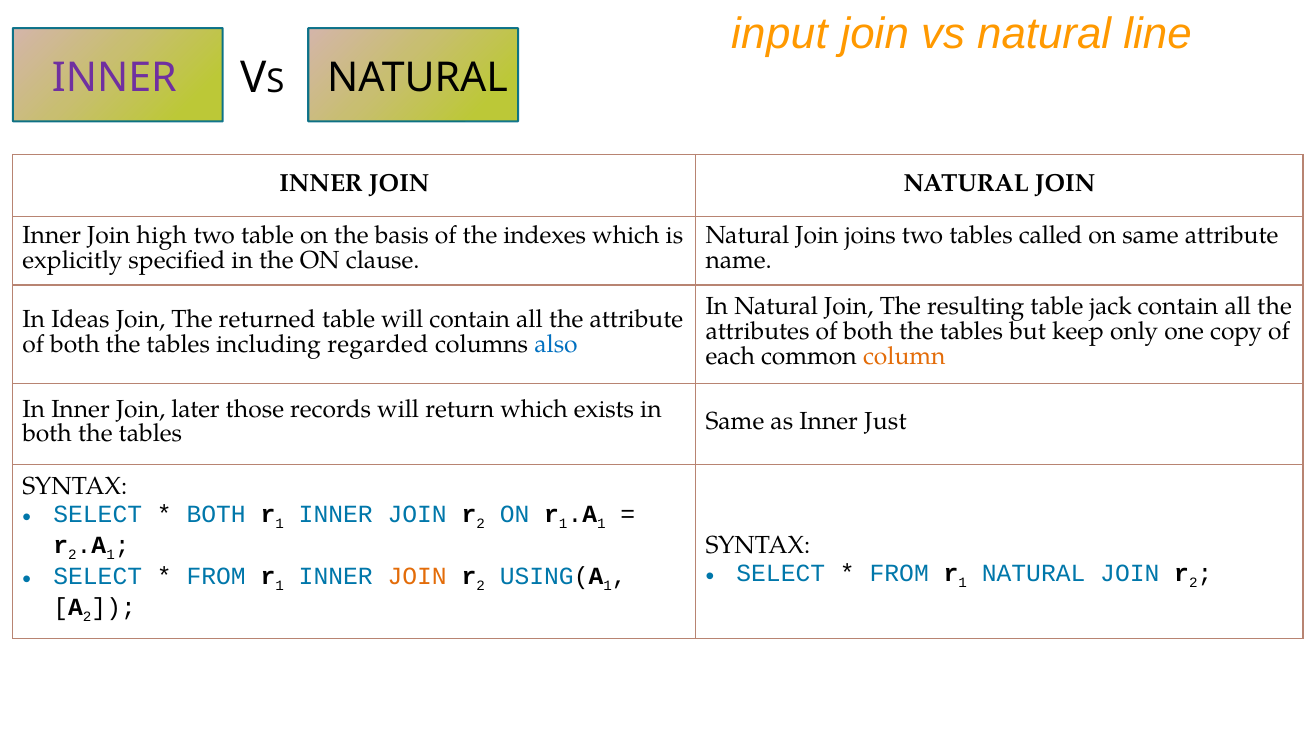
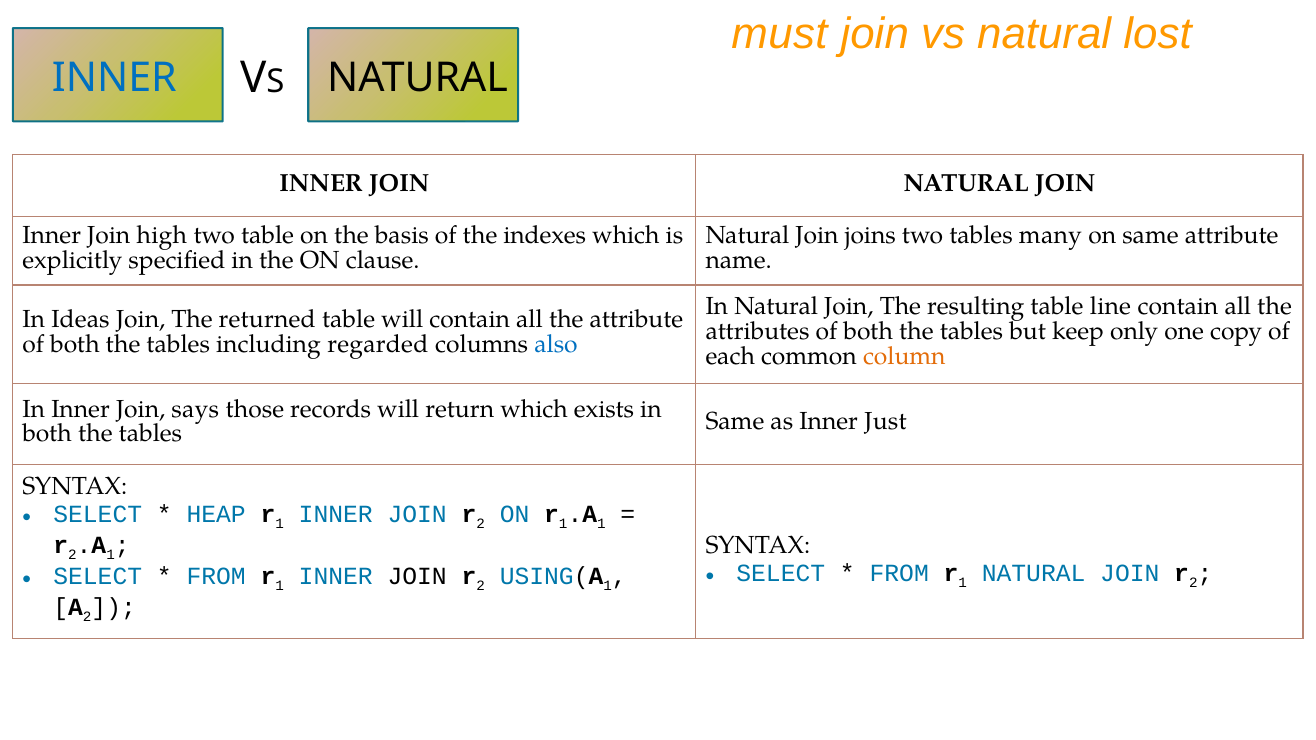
input: input -> must
line: line -> lost
INNER at (114, 78) colour: purple -> blue
called: called -> many
jack: jack -> line
later: later -> says
BOTH at (216, 514): BOTH -> HEAP
JOIN at (417, 576) colour: orange -> black
